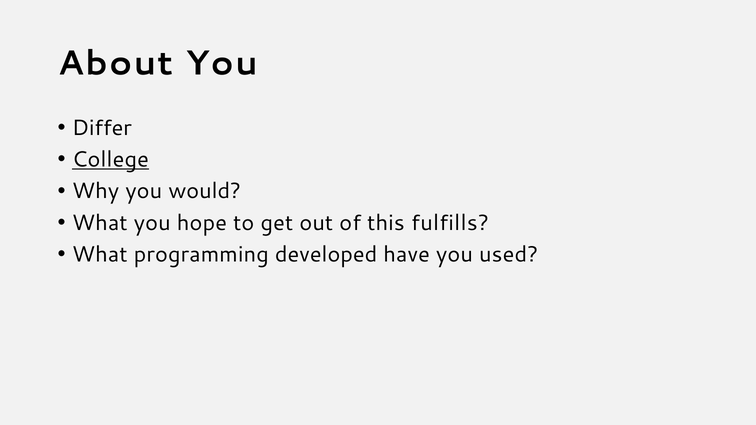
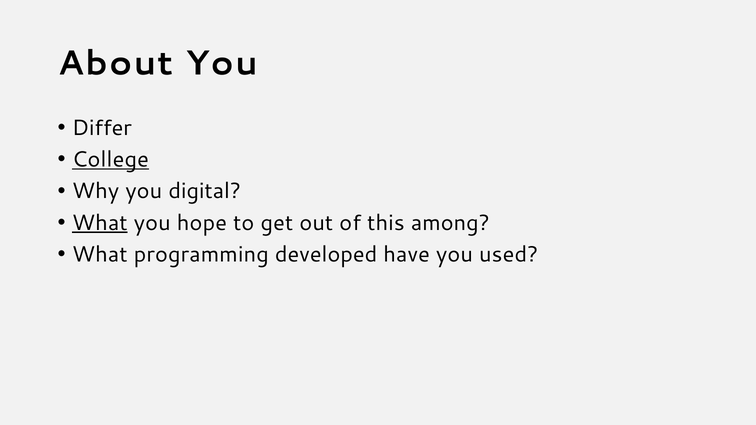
would: would -> digital
What at (100, 223) underline: none -> present
fulfills: fulfills -> among
